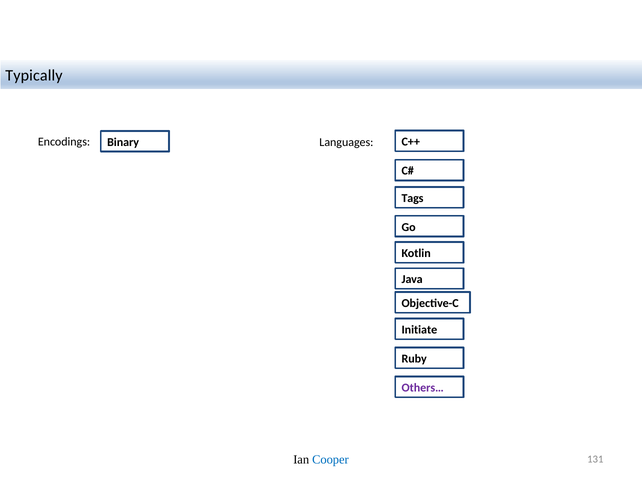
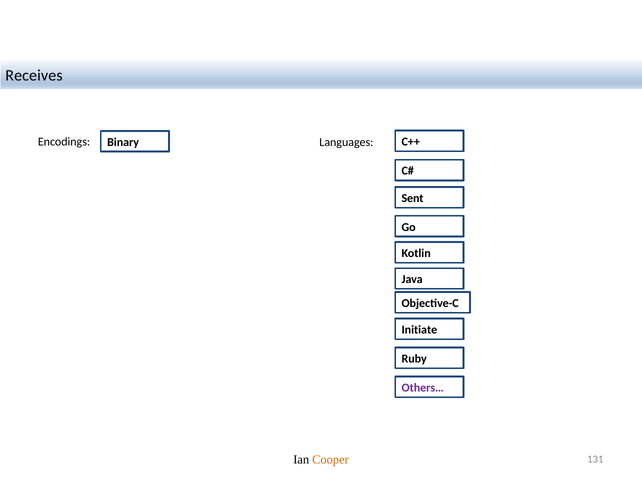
Typically: Typically -> Receives
Tags: Tags -> Sent
Cooper colour: blue -> orange
